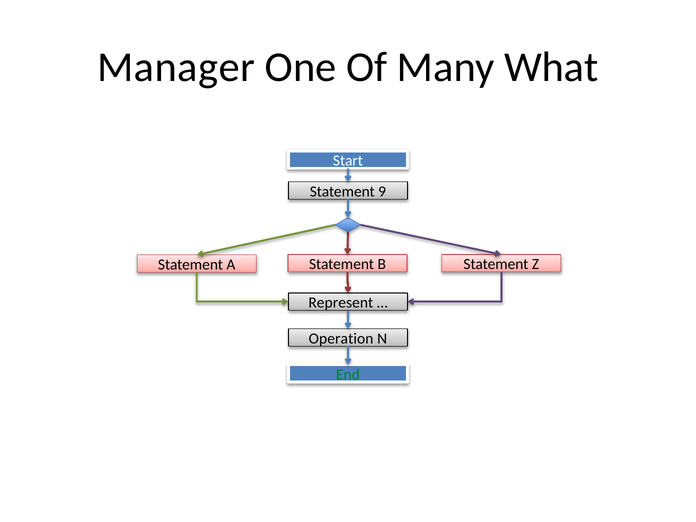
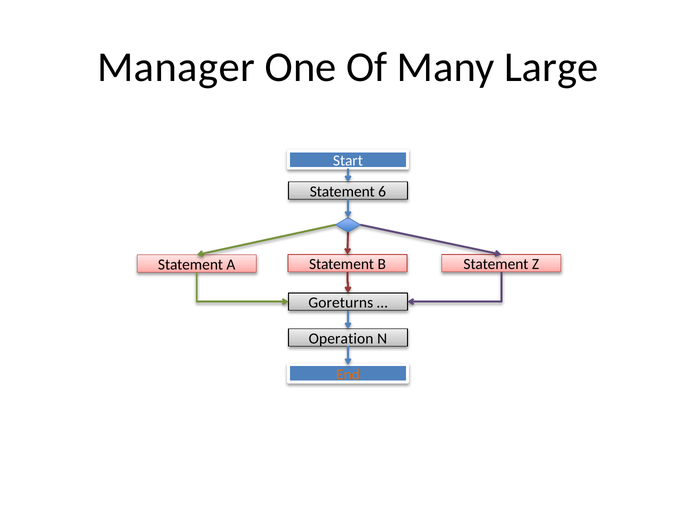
What: What -> Large
9: 9 -> 6
Represent: Represent -> Goreturns
End colour: green -> orange
